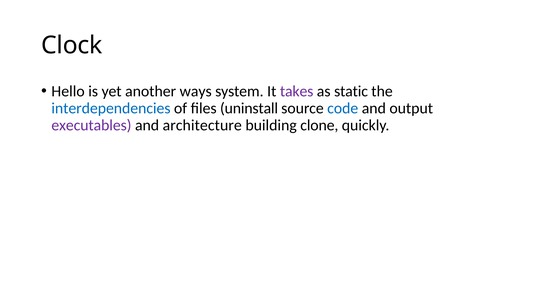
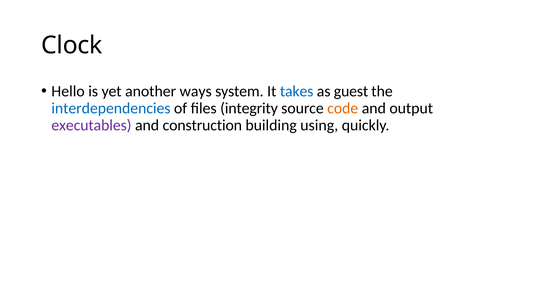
takes colour: purple -> blue
static: static -> guest
uninstall: uninstall -> integrity
code colour: blue -> orange
architecture: architecture -> construction
clone: clone -> using
